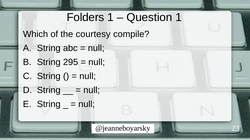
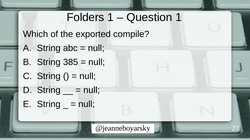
courtesy: courtesy -> exported
295: 295 -> 385
